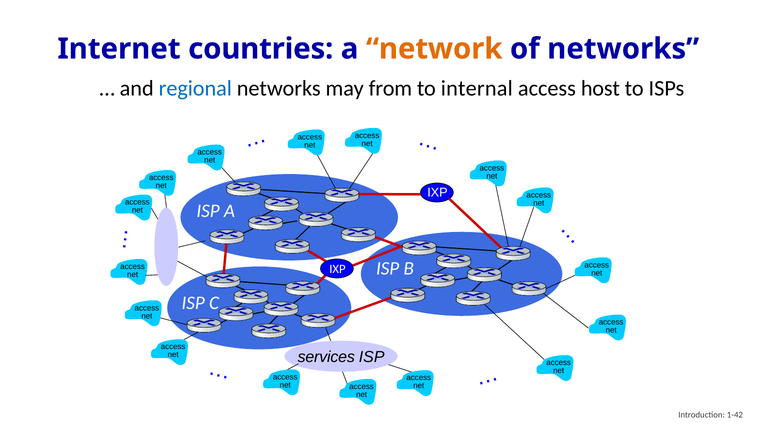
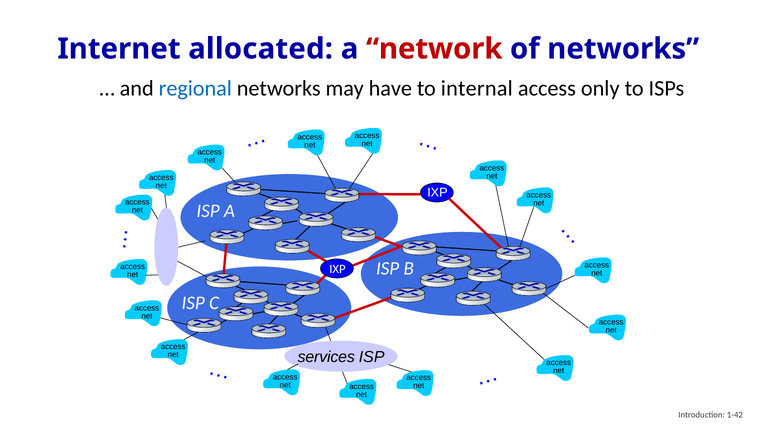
countries: countries -> allocated
network colour: orange -> red
from: from -> have
host: host -> only
